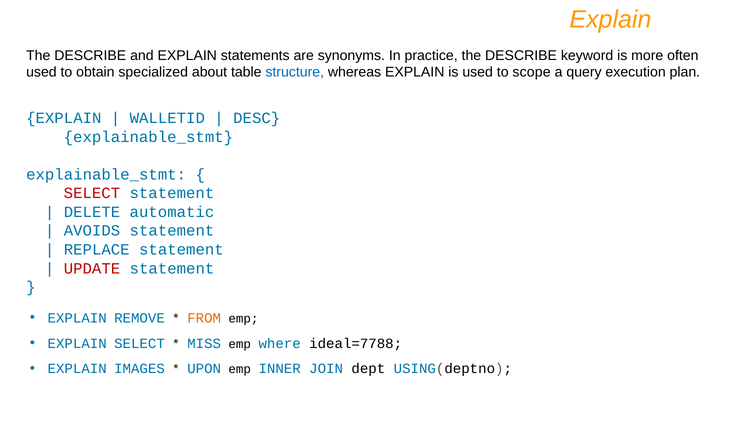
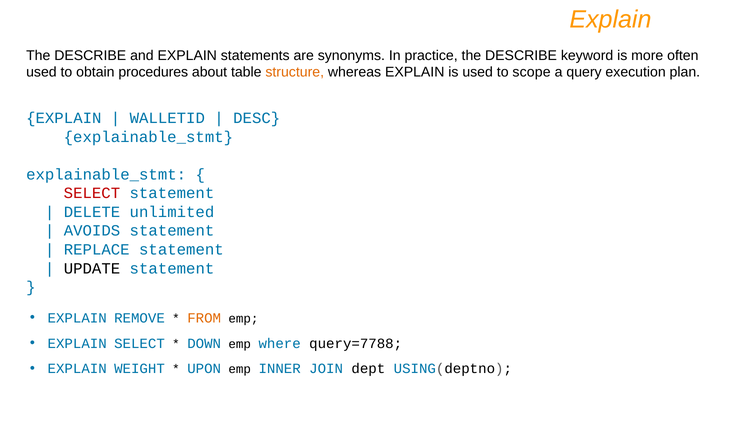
specialized: specialized -> procedures
structure colour: blue -> orange
automatic: automatic -> unlimited
UPDATE colour: red -> black
MISS: MISS -> DOWN
ideal=7788: ideal=7788 -> query=7788
IMAGES: IMAGES -> WEIGHT
